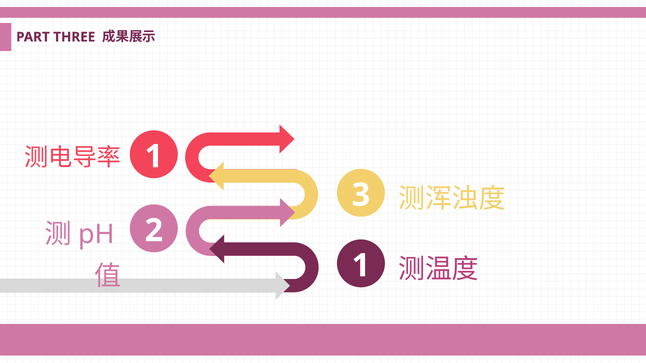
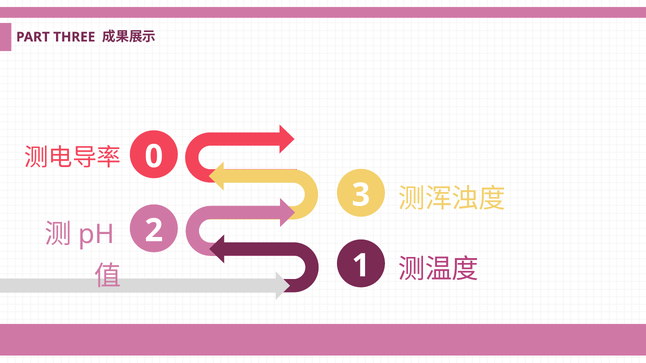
1 at (154, 157): 1 -> 0
